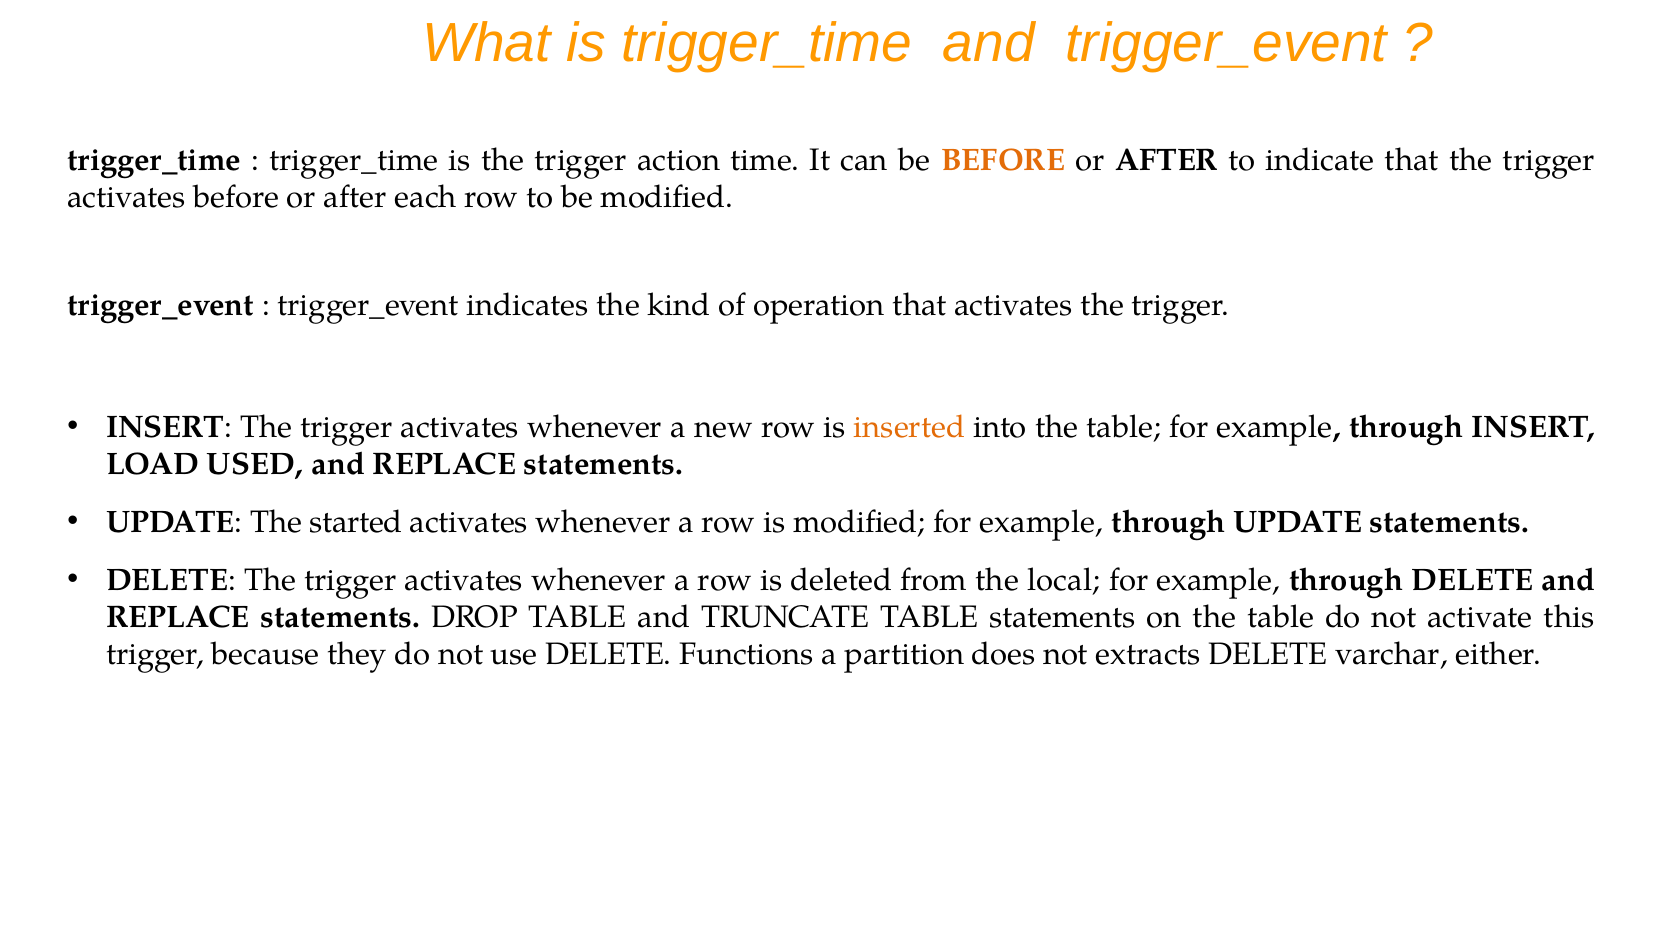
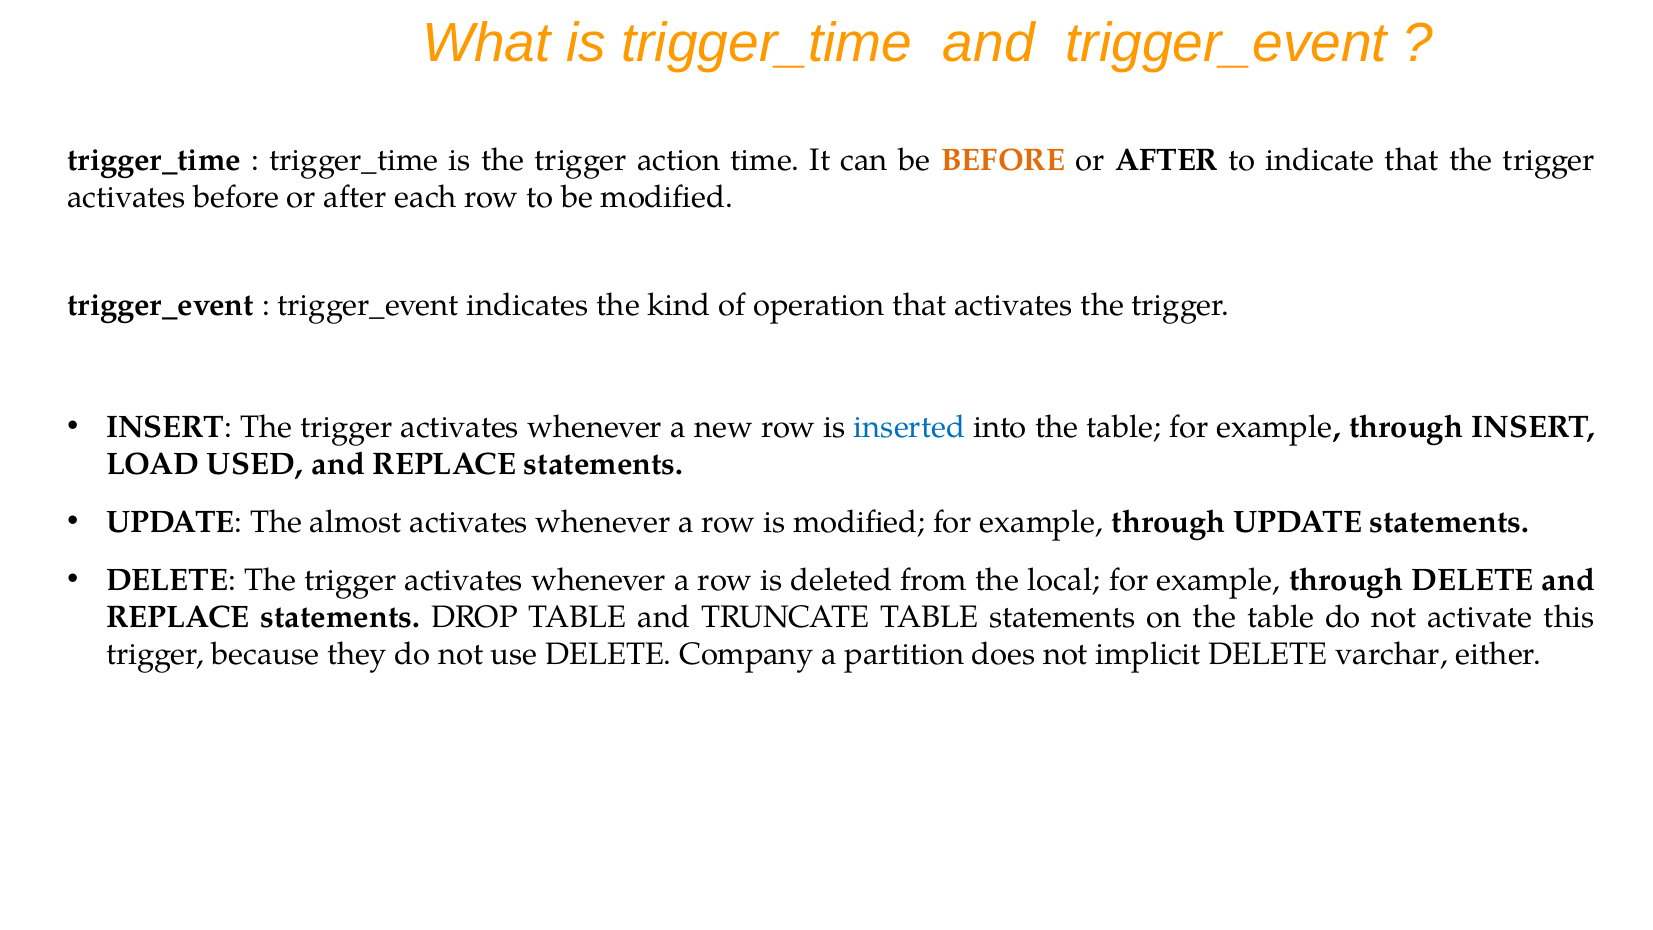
inserted colour: orange -> blue
started: started -> almost
Functions: Functions -> Company
extracts: extracts -> implicit
